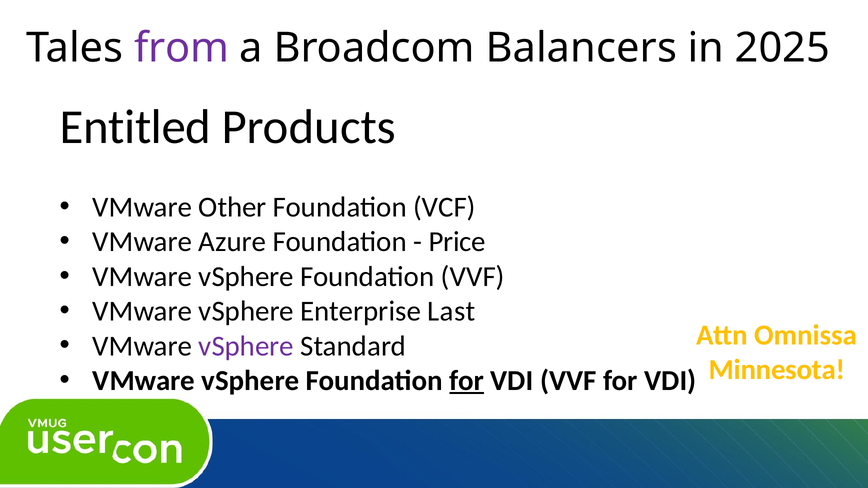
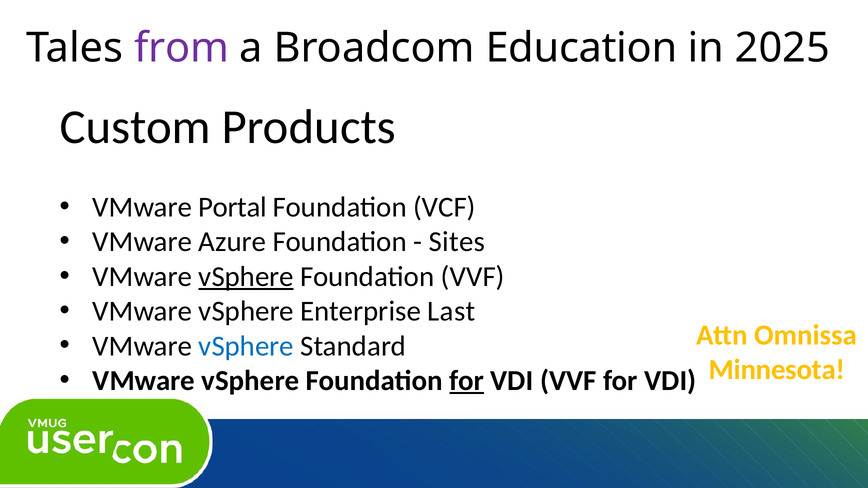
Balancers: Balancers -> Education
Entitled: Entitled -> Custom
Other: Other -> Portal
Price: Price -> Sites
vSphere at (246, 277) underline: none -> present
vSphere at (246, 346) colour: purple -> blue
